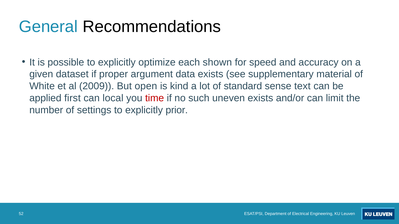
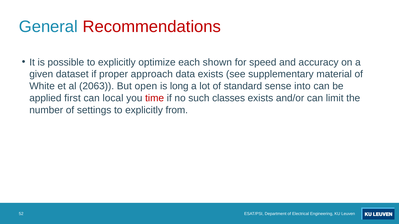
Recommendations colour: black -> red
argument: argument -> approach
2009: 2009 -> 2063
kind: kind -> long
text: text -> into
uneven: uneven -> classes
prior: prior -> from
